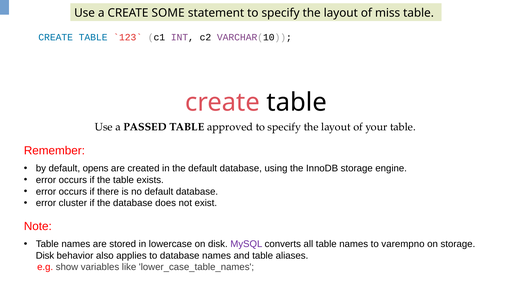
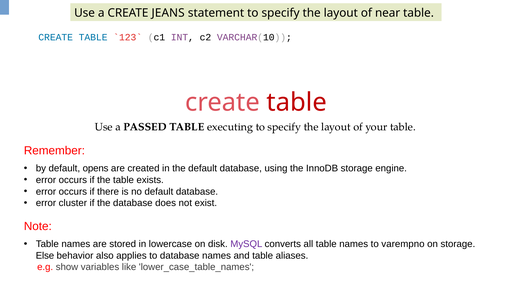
SOME: SOME -> JEANS
miss: miss -> near
table at (297, 103) colour: black -> red
approved: approved -> executing
Disk at (45, 256): Disk -> Else
